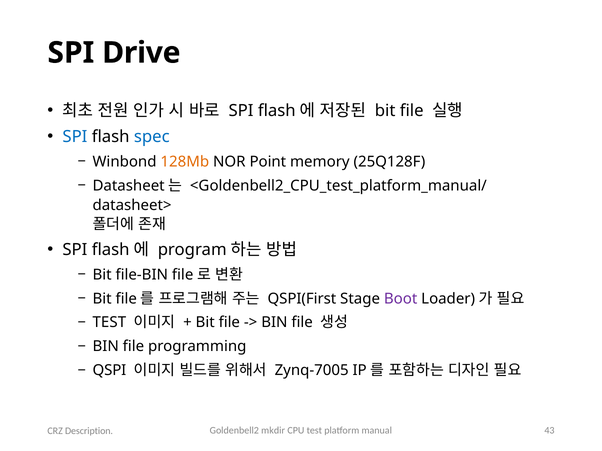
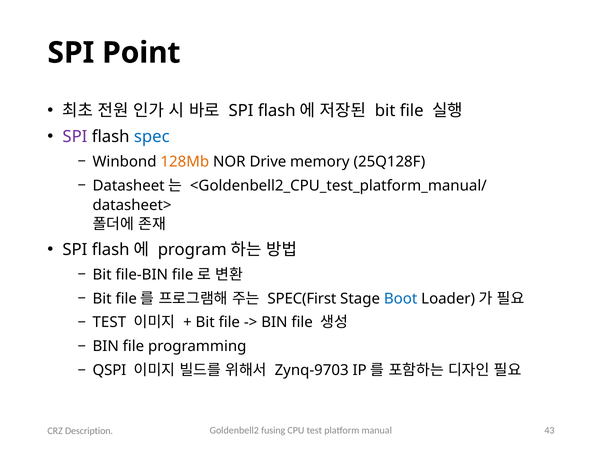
Drive: Drive -> Point
SPI at (75, 137) colour: blue -> purple
Point: Point -> Drive
QSPI(First: QSPI(First -> SPEC(First
Boot colour: purple -> blue
Zynq-7005: Zynq-7005 -> Zynq-9703
mkdir: mkdir -> fusing
